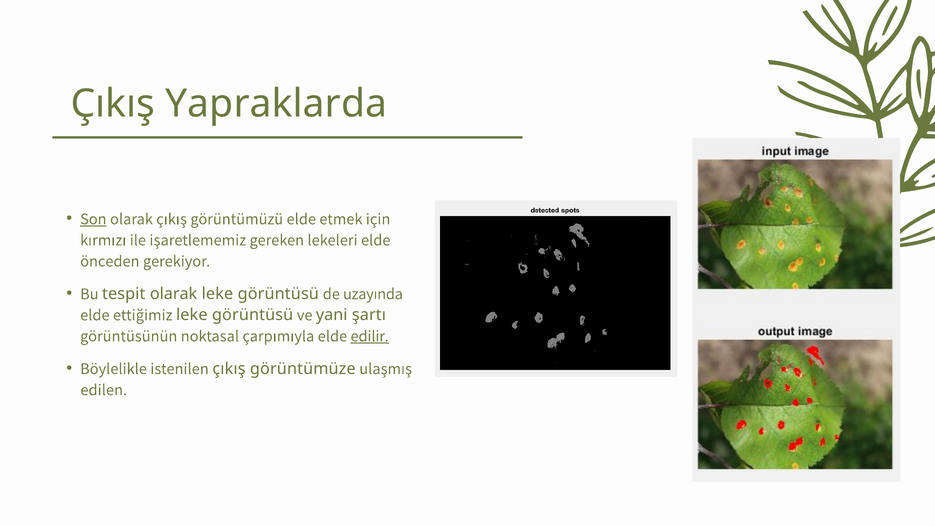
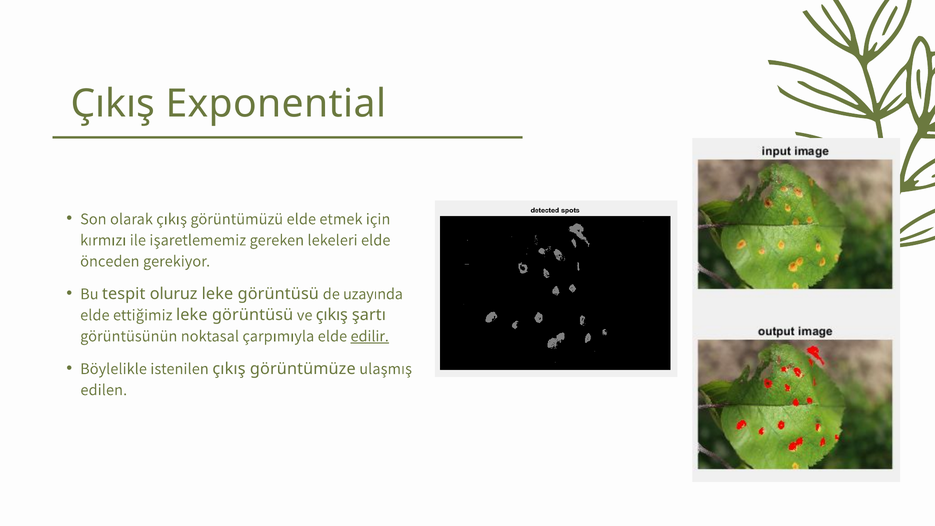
Yapraklarda: Yapraklarda -> Exponential
Son underline: present -> none
tespit olarak: olarak -> oluruz
ve yani: yani -> çıkış
